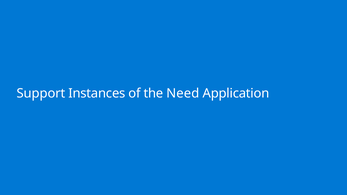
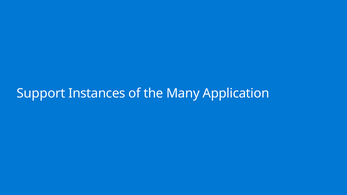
Need: Need -> Many
